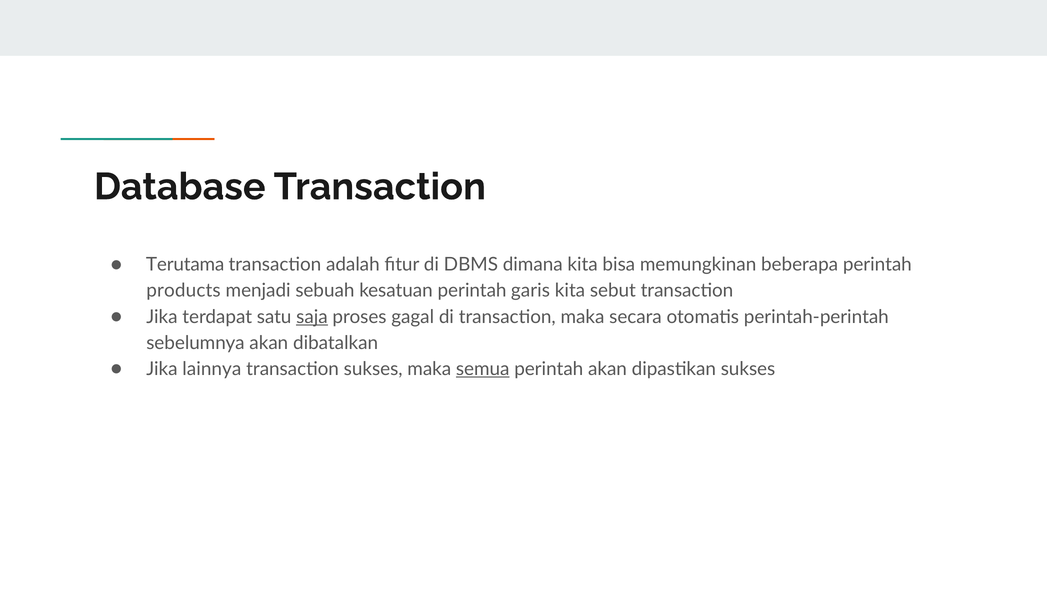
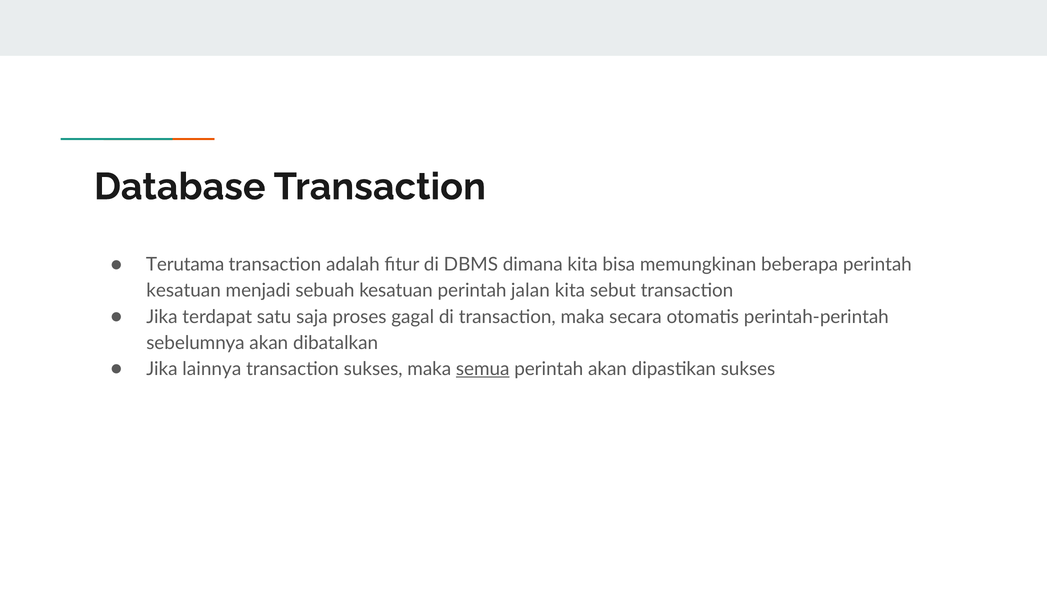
products at (184, 291): products -> kesatuan
garis: garis -> jalan
saja underline: present -> none
